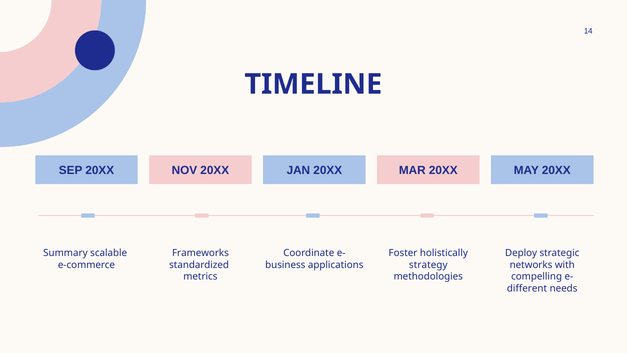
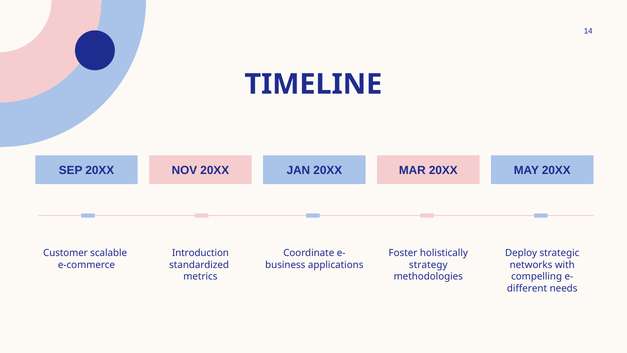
Summary: Summary -> Customer
Frameworks: Frameworks -> Introduction
